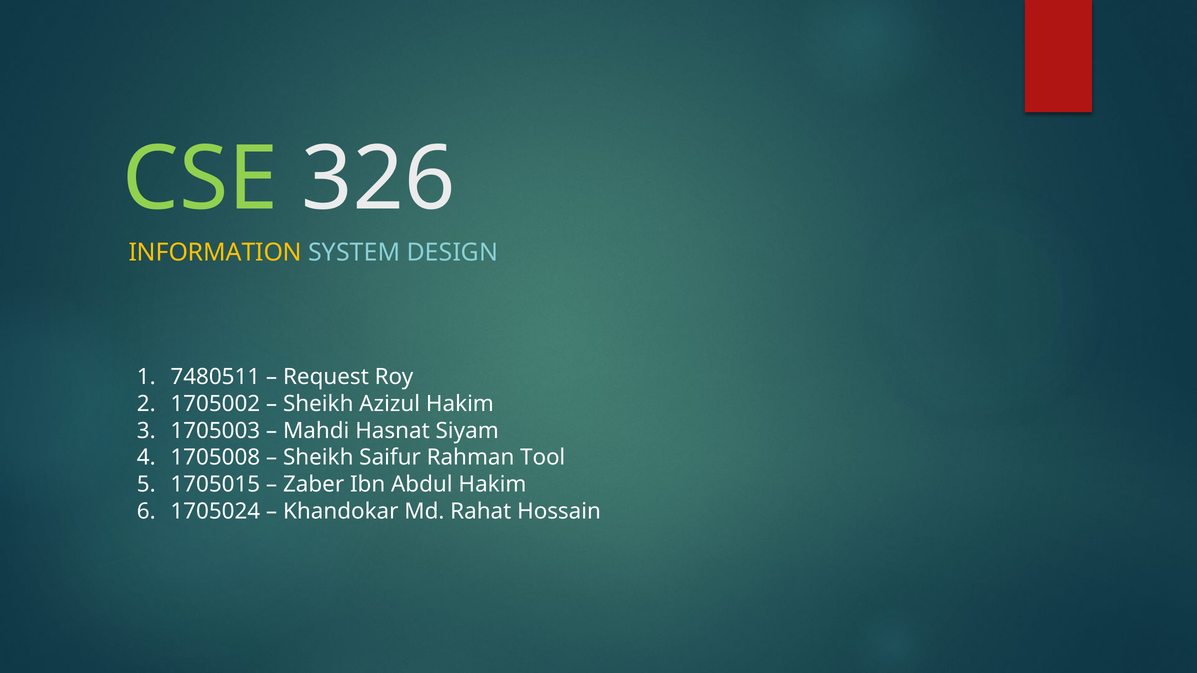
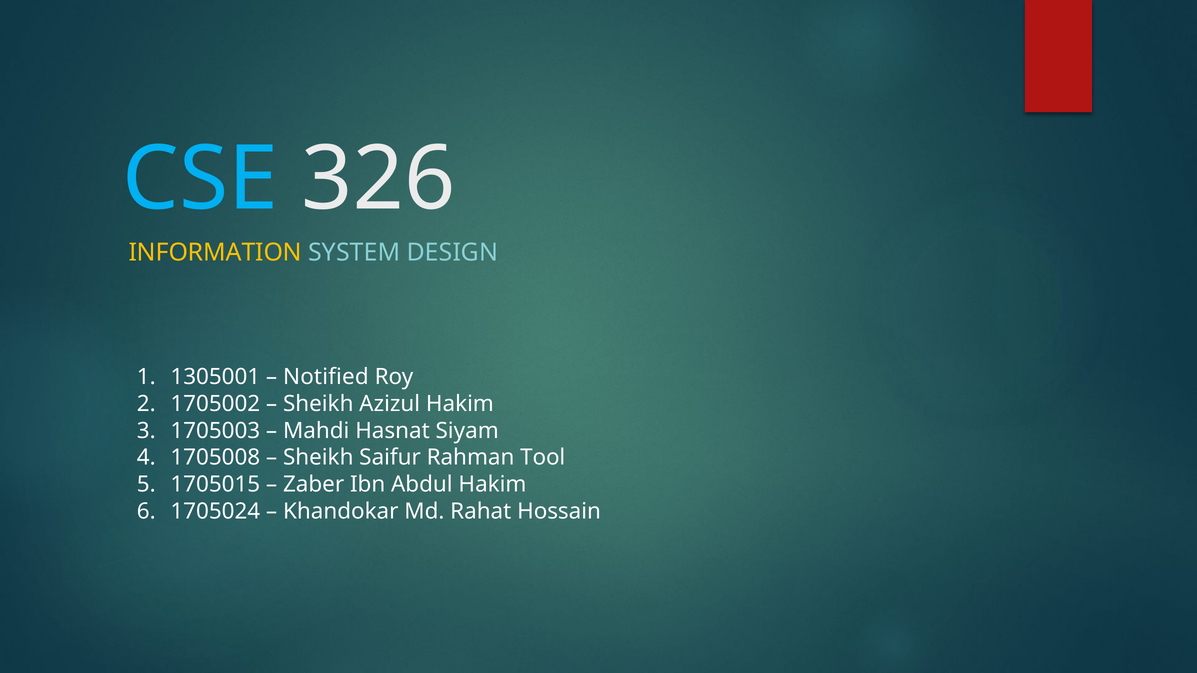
CSE colour: light green -> light blue
7480511: 7480511 -> 1305001
Request: Request -> Notified
